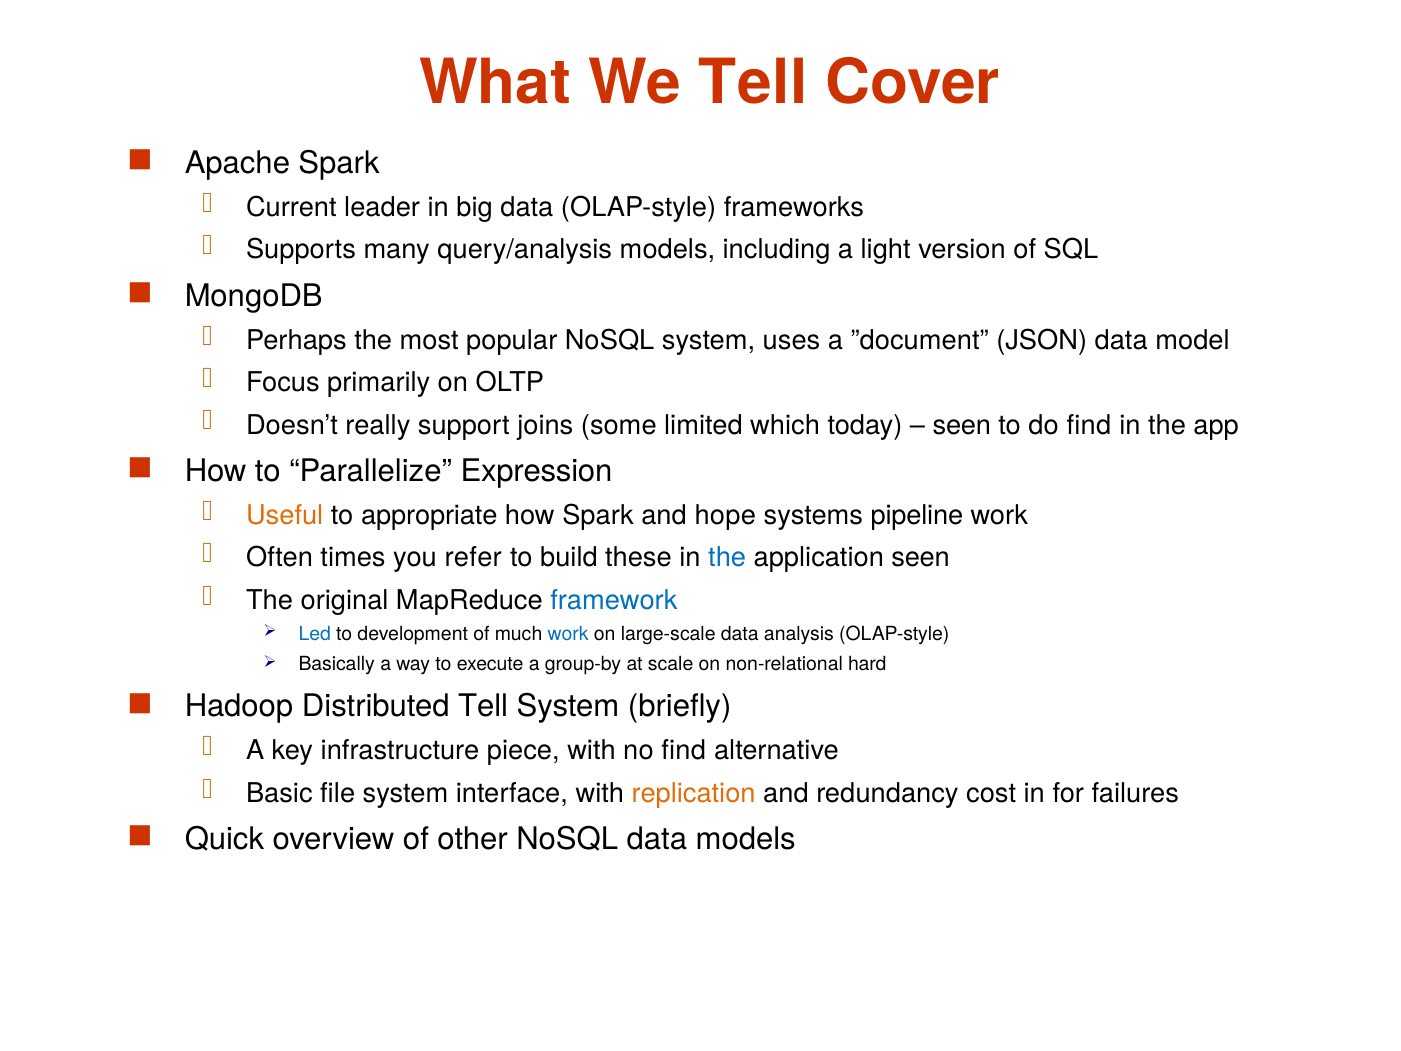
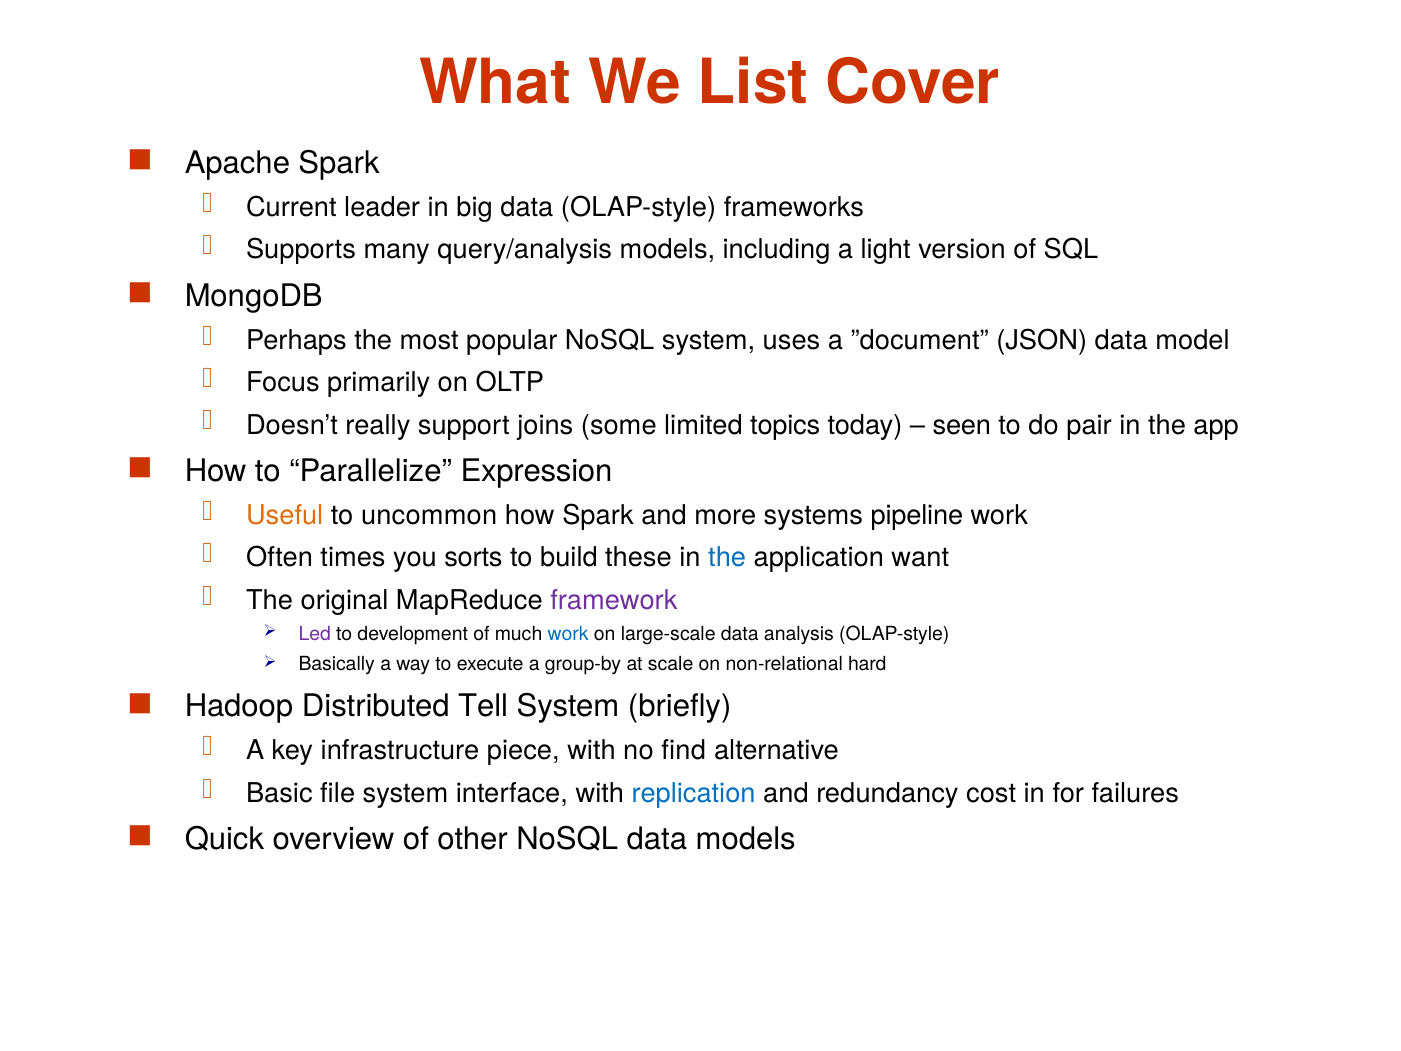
We Tell: Tell -> List
which: which -> topics
do find: find -> pair
appropriate: appropriate -> uncommon
hope: hope -> more
refer: refer -> sorts
application seen: seen -> want
framework colour: blue -> purple
Led colour: blue -> purple
replication colour: orange -> blue
